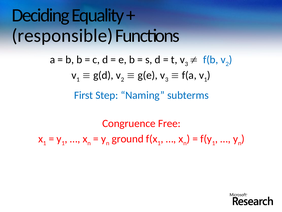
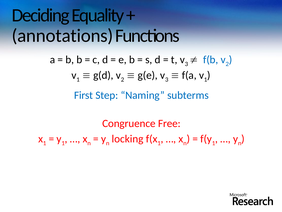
responsible: responsible -> annotations
ground: ground -> locking
